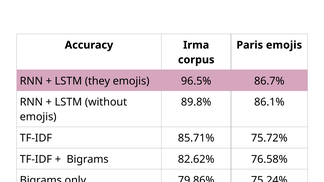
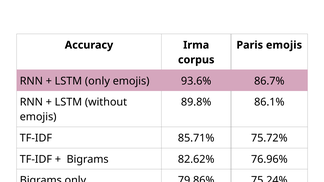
LSTM they: they -> only
96.5%: 96.5% -> 93.6%
76.58%: 76.58% -> 76.96%
